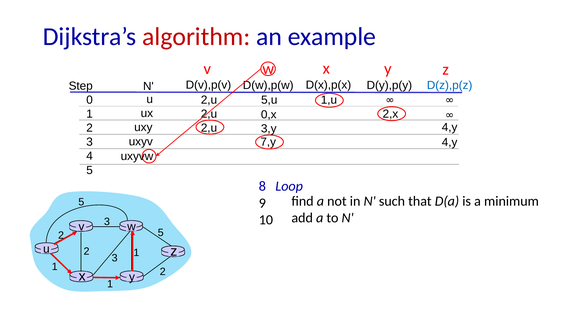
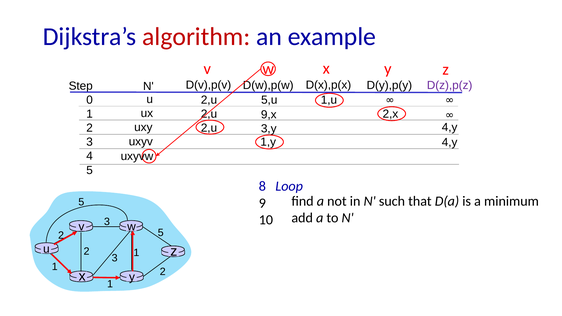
D(z),p(z colour: blue -> purple
0,x: 0,x -> 9,x
7,y: 7,y -> 1,y
